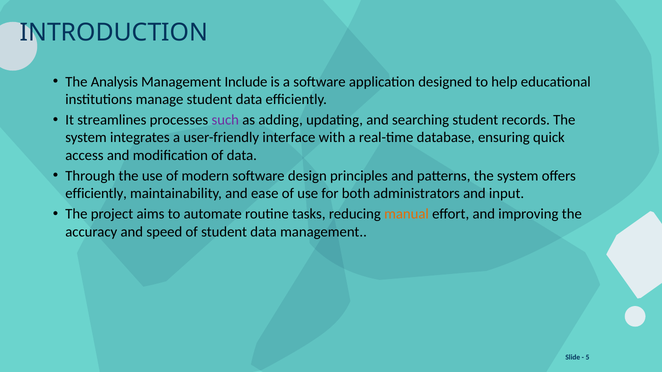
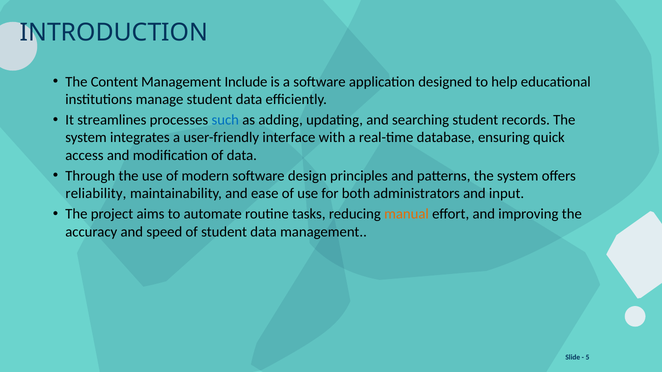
Analysis: Analysis -> Content
such colour: purple -> blue
efficiently at (96, 194): efficiently -> reliability
